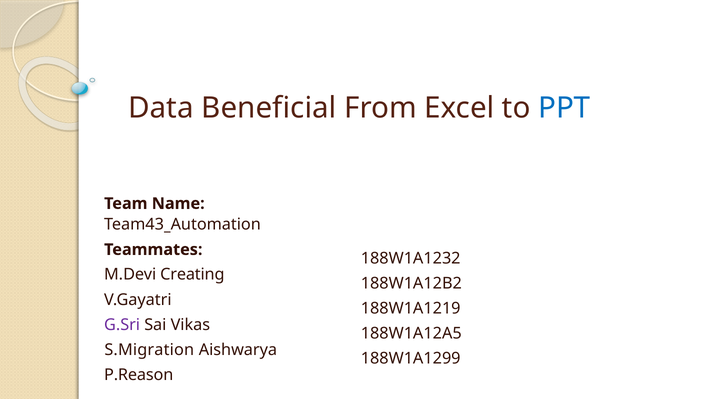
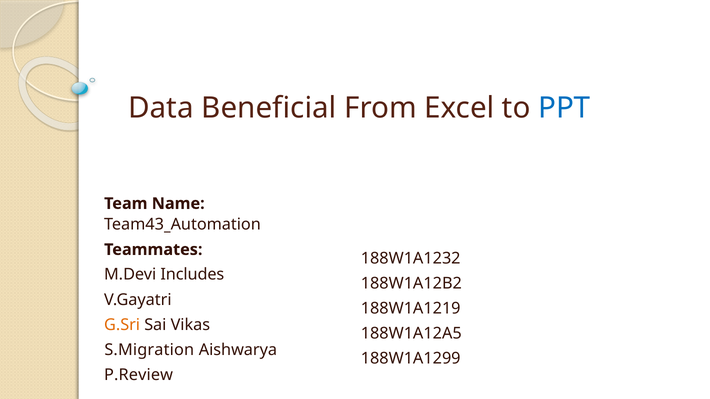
Creating: Creating -> Includes
G.Sri colour: purple -> orange
P.Reason: P.Reason -> P.Review
